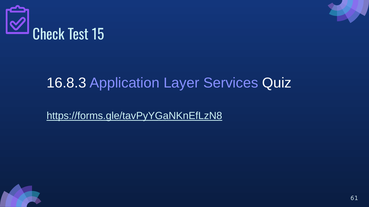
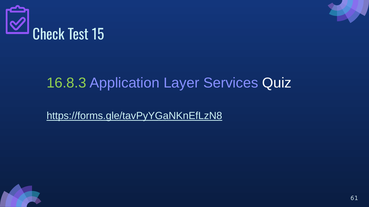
16.8.3 colour: white -> light green
